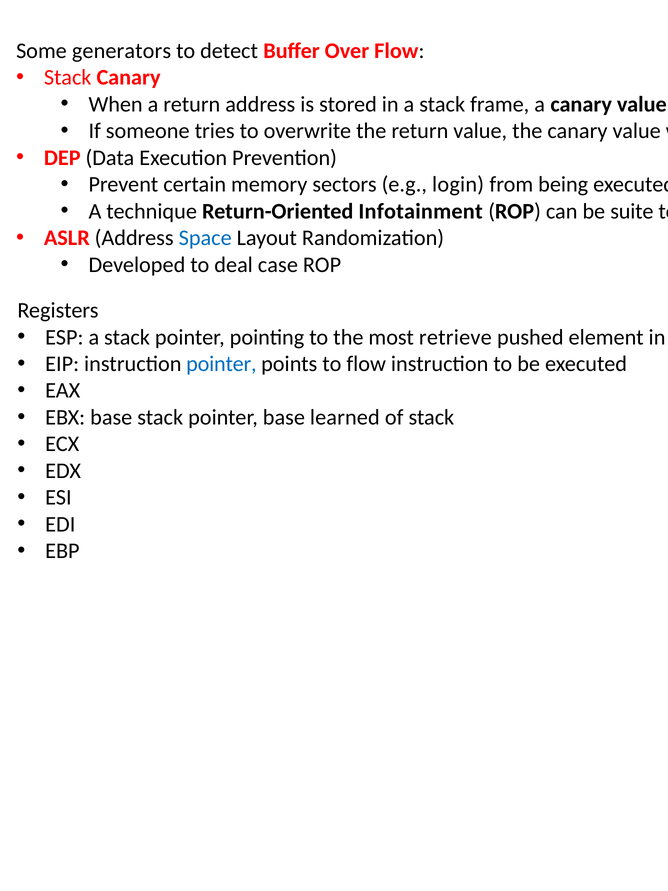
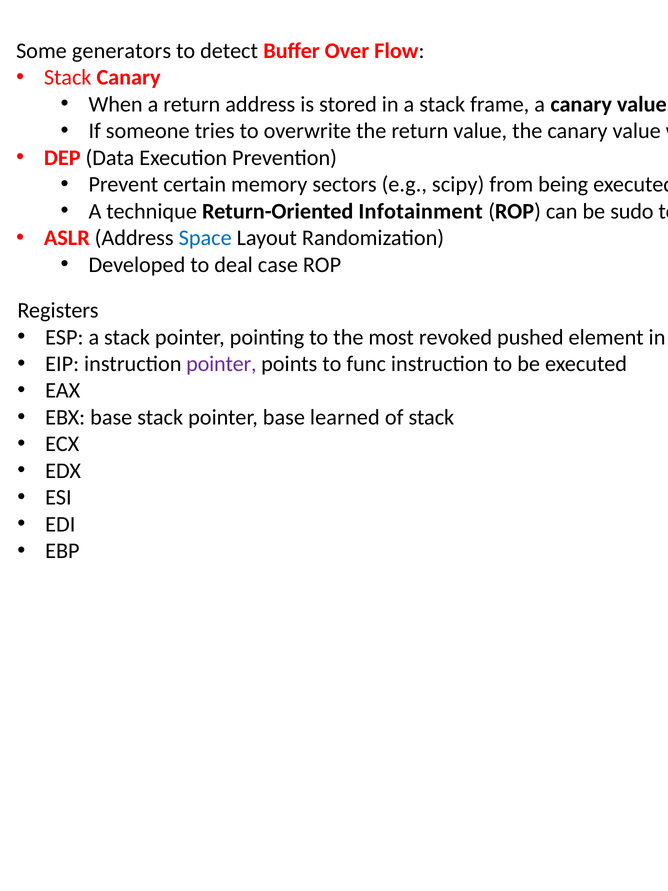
login: login -> scipy
suite: suite -> sudo
retrieve: retrieve -> revoked
pointer at (221, 364) colour: blue -> purple
to flow: flow -> func
